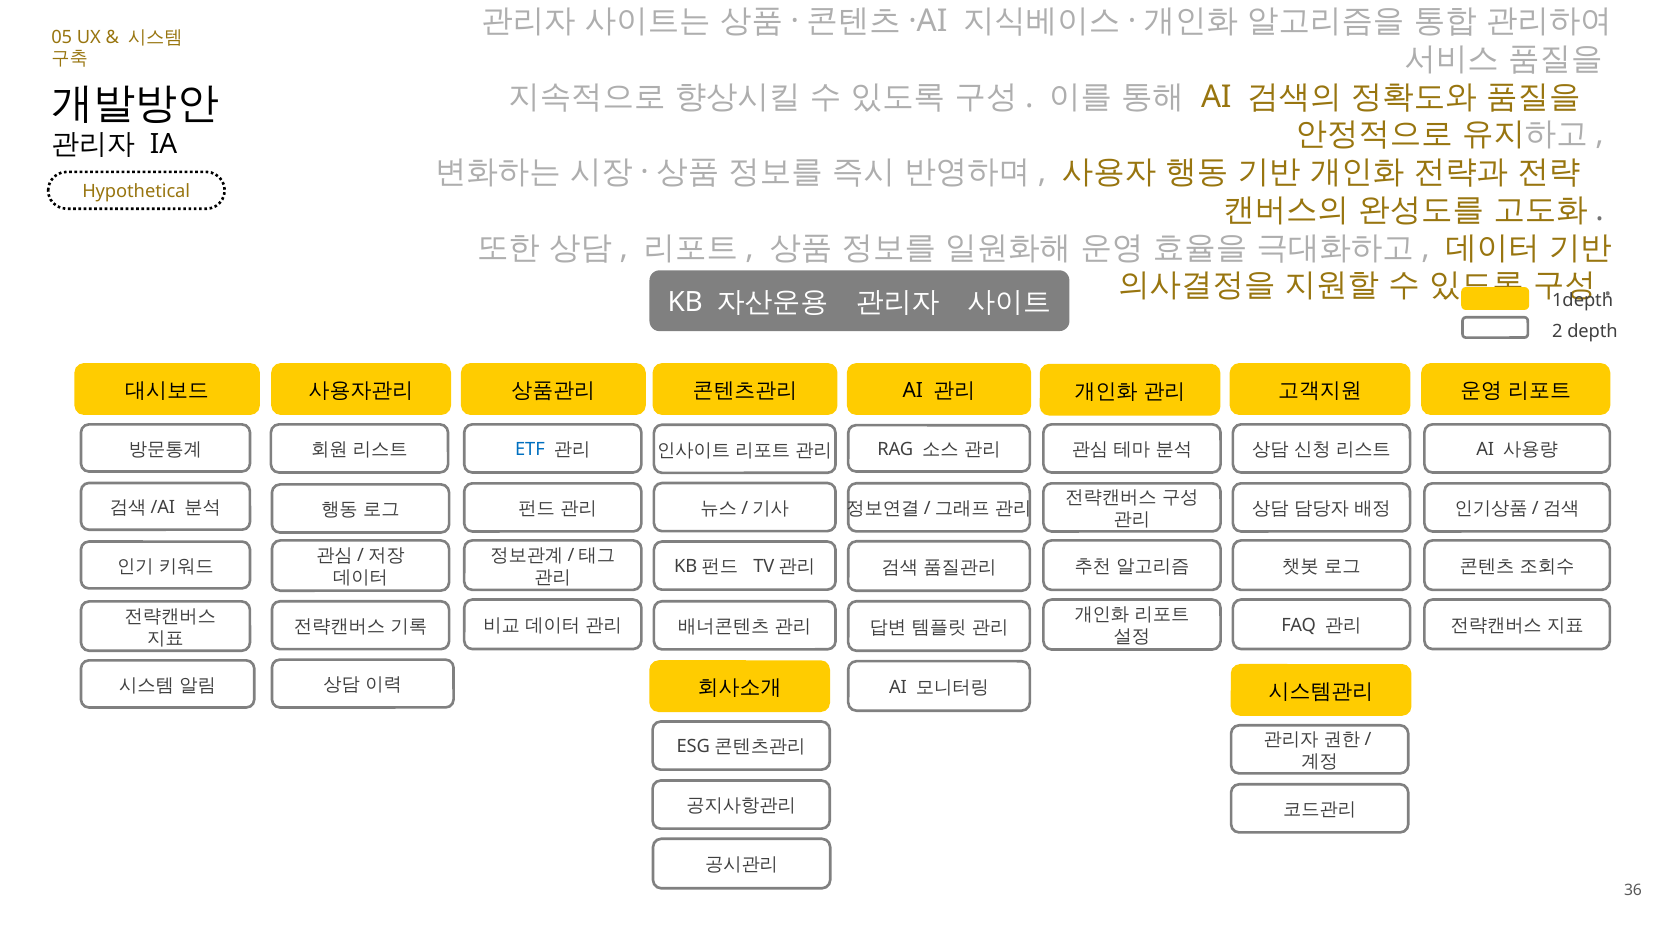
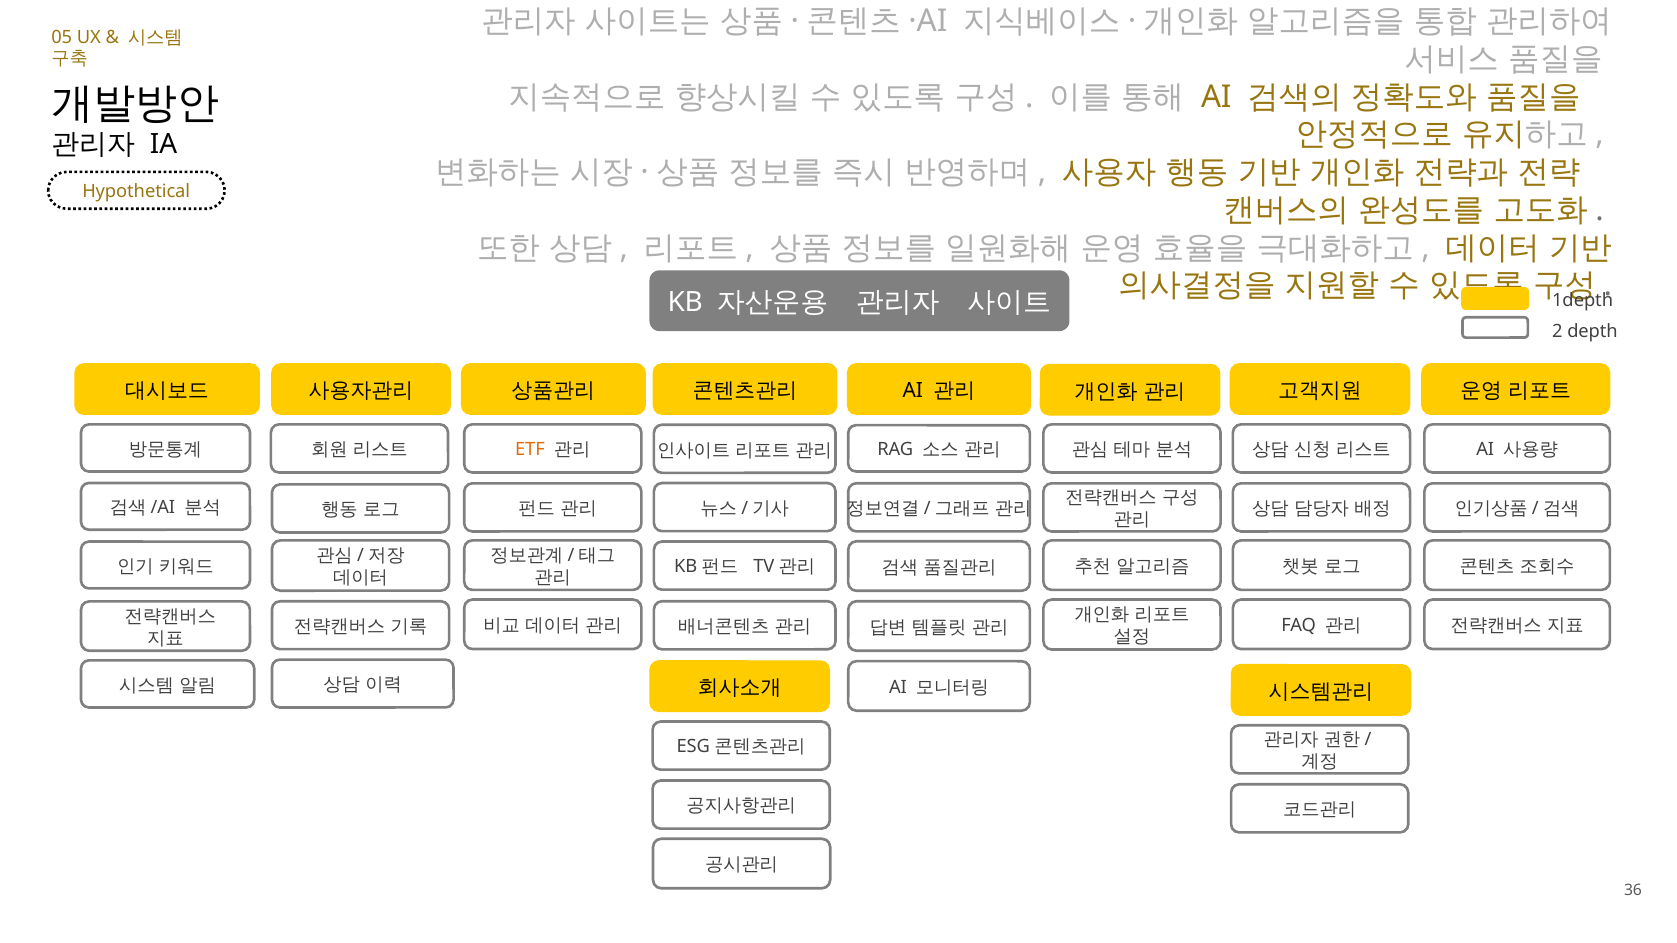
ETF colour: blue -> orange
